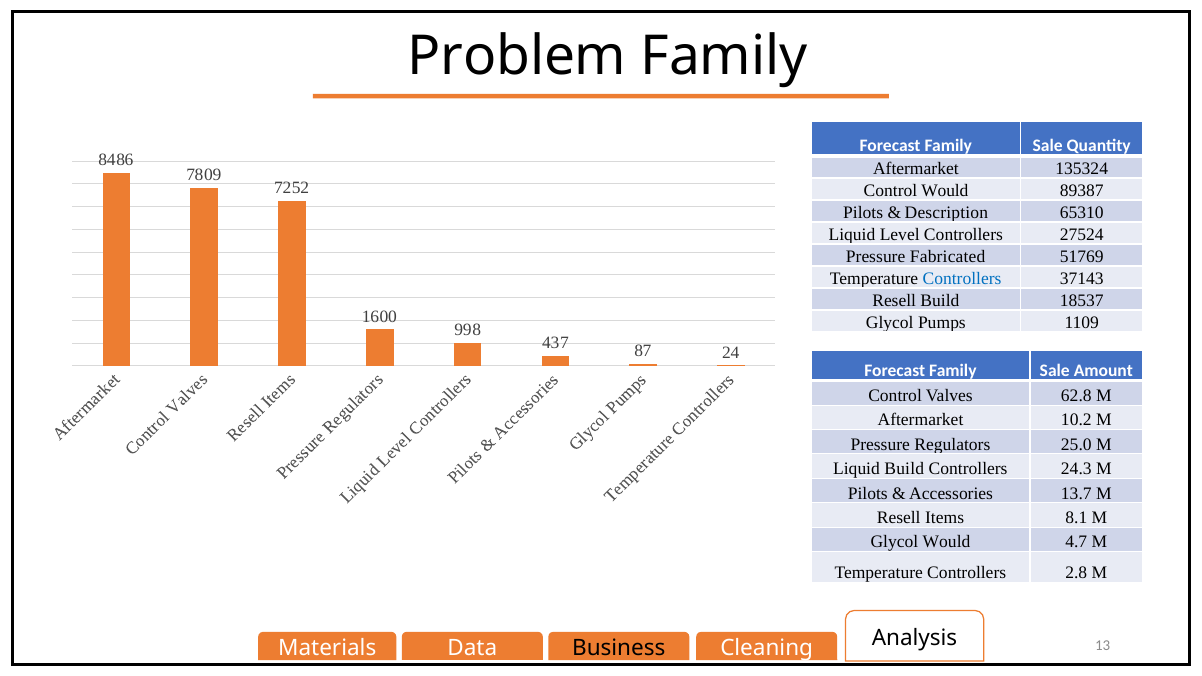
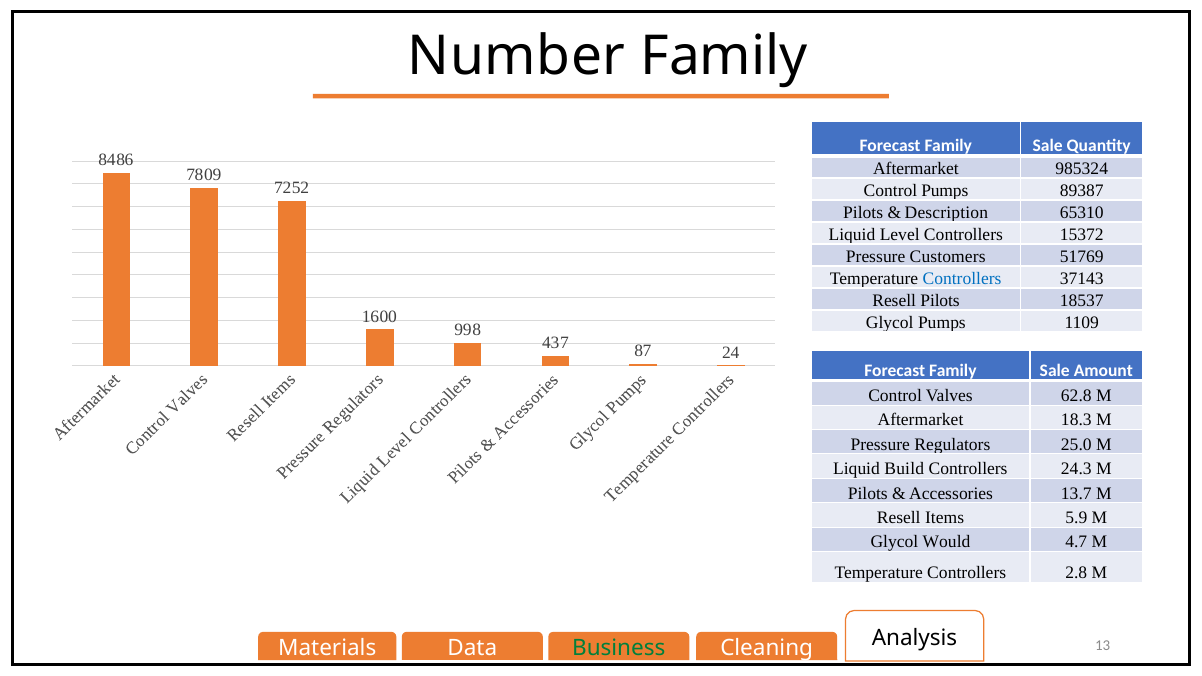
Problem: Problem -> Number
135324: 135324 -> 985324
Control Would: Would -> Pumps
27524: 27524 -> 15372
Fabricated: Fabricated -> Customers
Resell Build: Build -> Pilots
10.2: 10.2 -> 18.3
8.1: 8.1 -> 5.9
Business colour: black -> green
